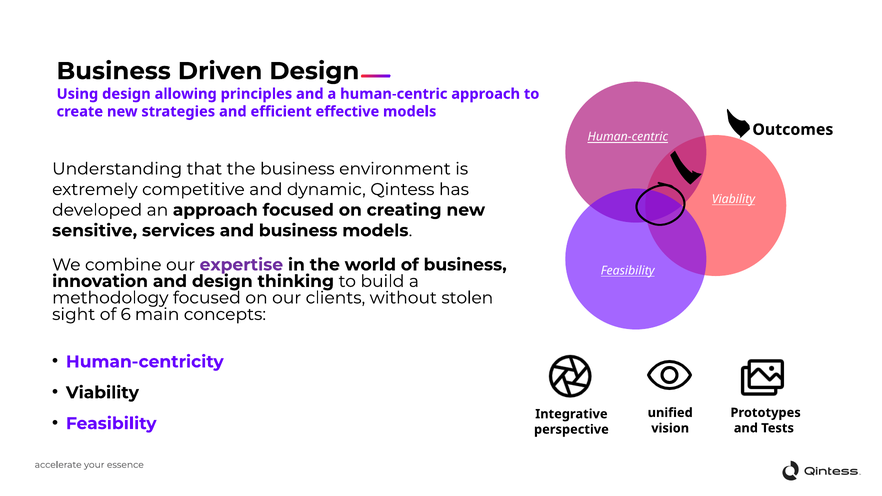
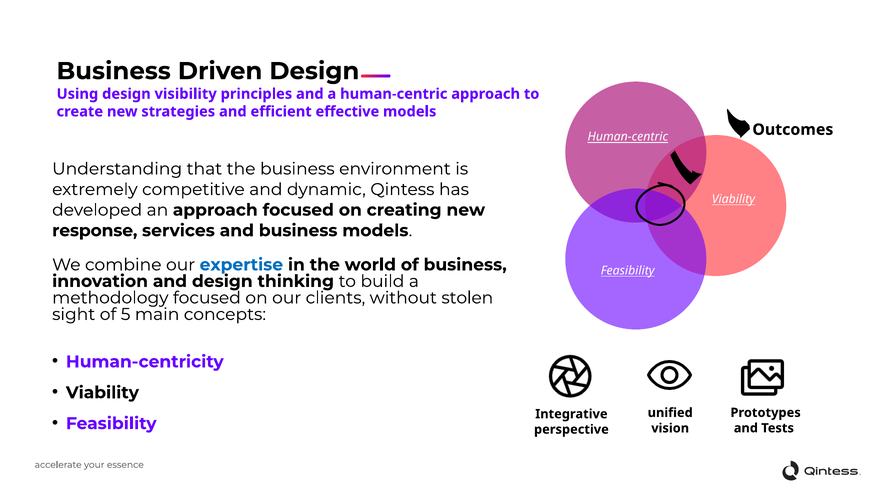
allowing: allowing -> visibility
sensitive: sensitive -> response
expertise colour: purple -> blue
6: 6 -> 5
